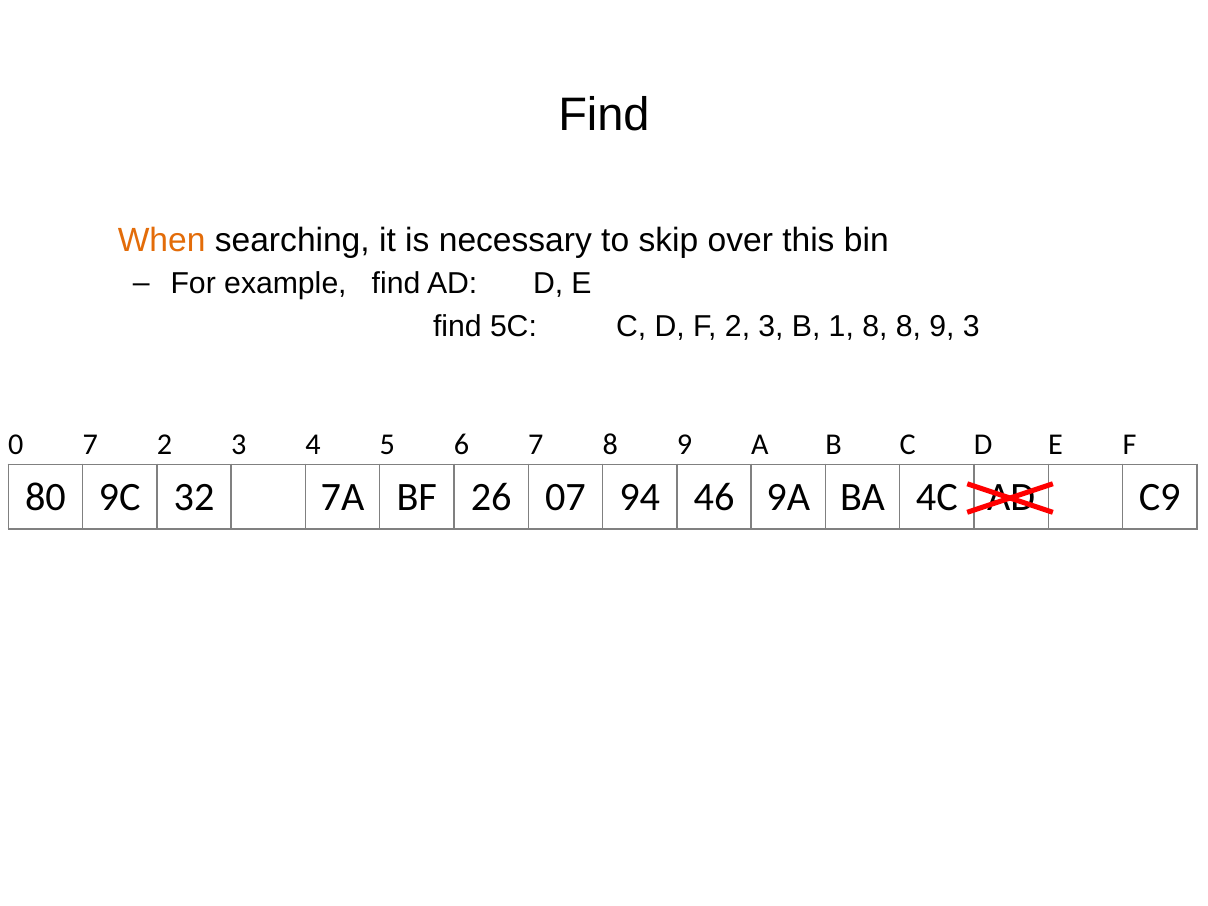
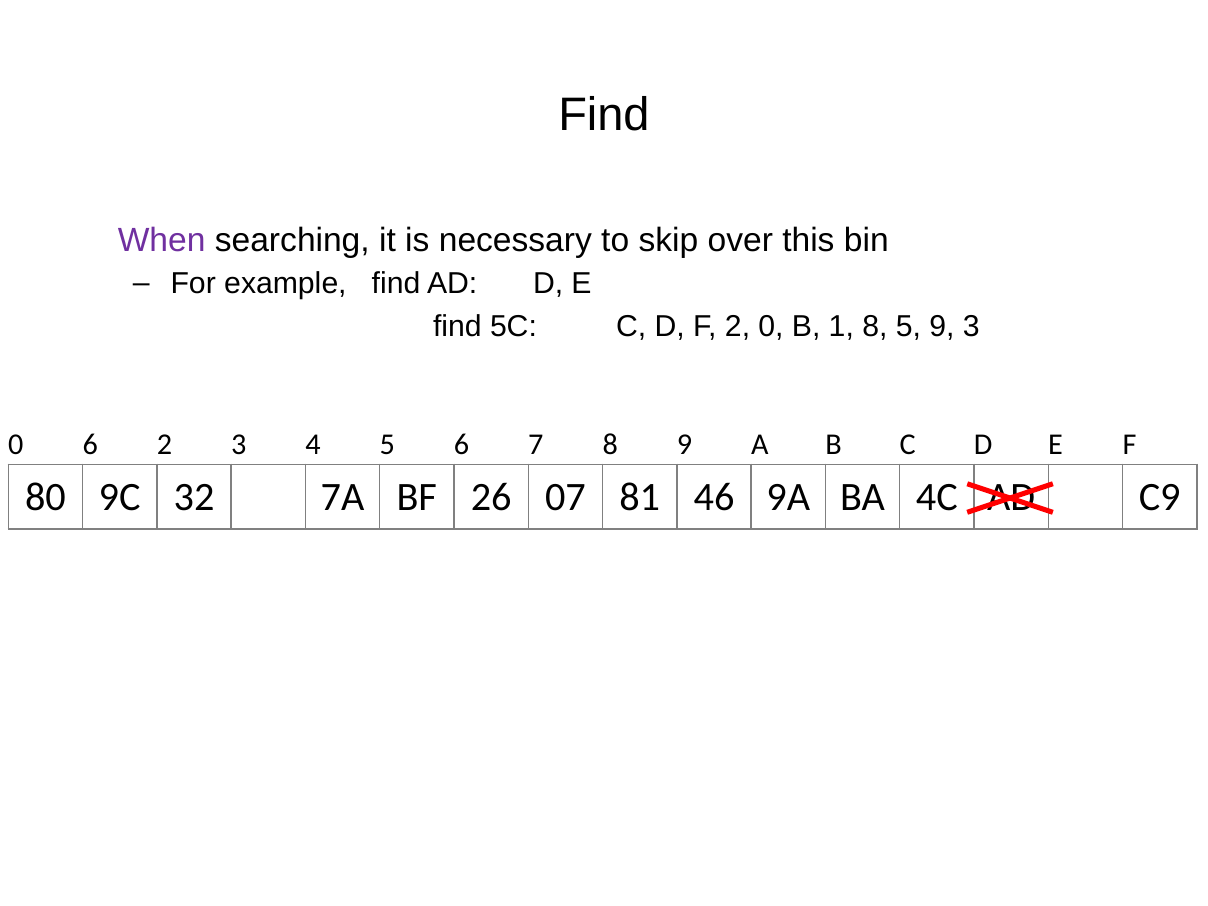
When colour: orange -> purple
F 2 3: 3 -> 0
8 8: 8 -> 5
0 7: 7 -> 6
94: 94 -> 81
